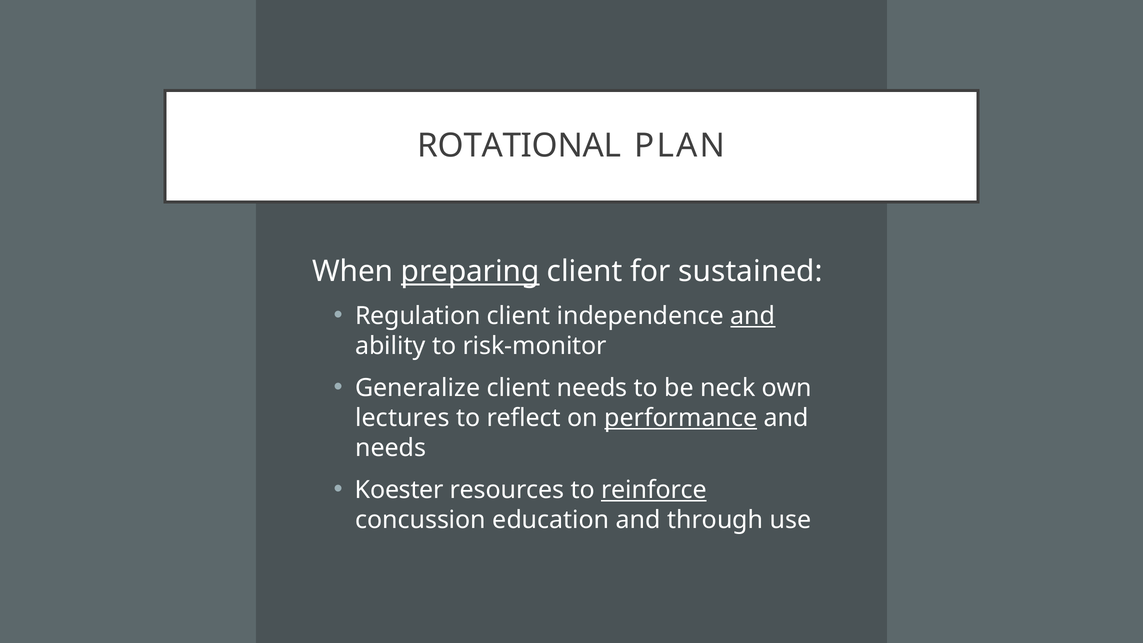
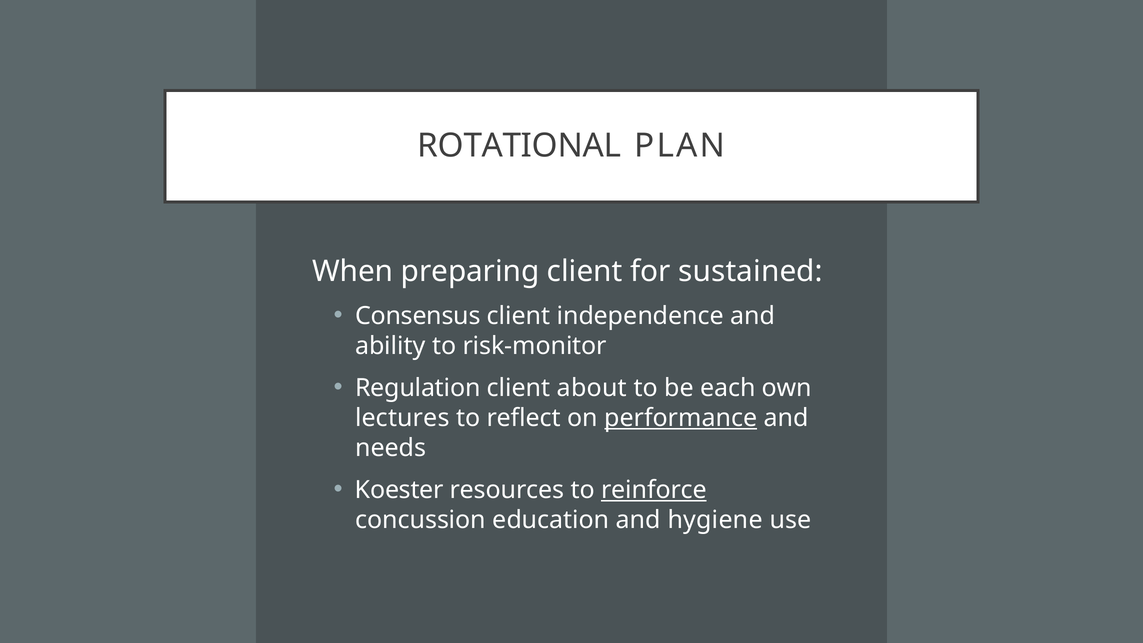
preparing underline: present -> none
Regulation: Regulation -> Consensus
and at (753, 316) underline: present -> none
Generalize: Generalize -> Regulation
client needs: needs -> about
neck: neck -> each
through: through -> hygiene
